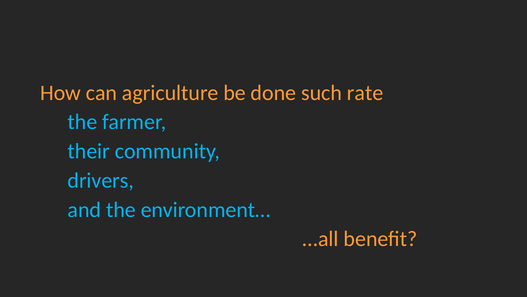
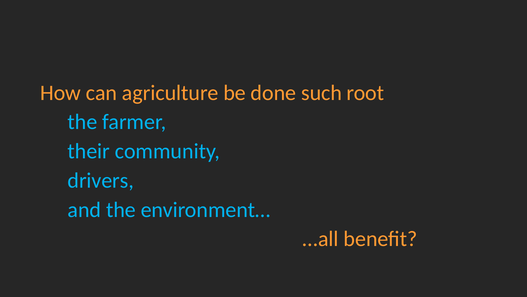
rate: rate -> root
